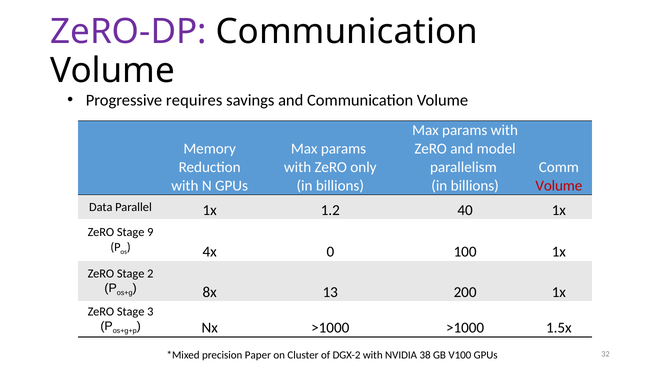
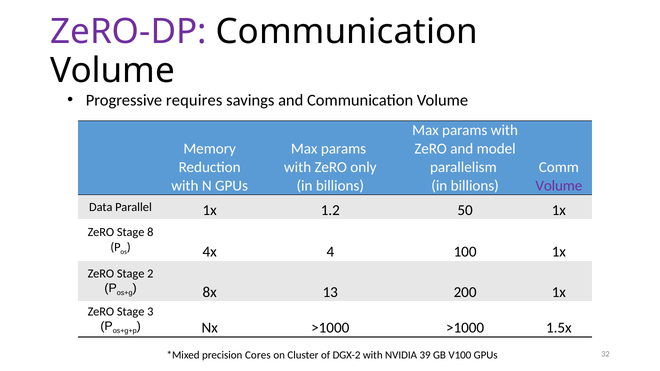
Volume at (559, 186) colour: red -> purple
40: 40 -> 50
9: 9 -> 8
0: 0 -> 4
Paper: Paper -> Cores
38: 38 -> 39
